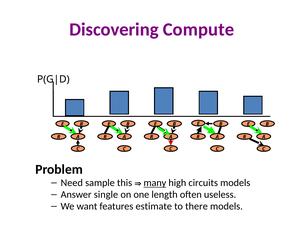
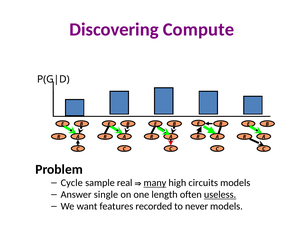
Need: Need -> Cycle
this: this -> real
useless underline: none -> present
estimate: estimate -> recorded
there: there -> never
